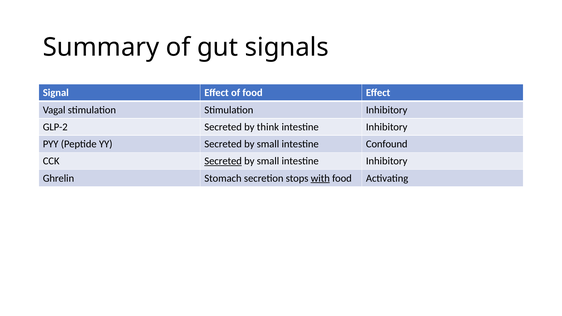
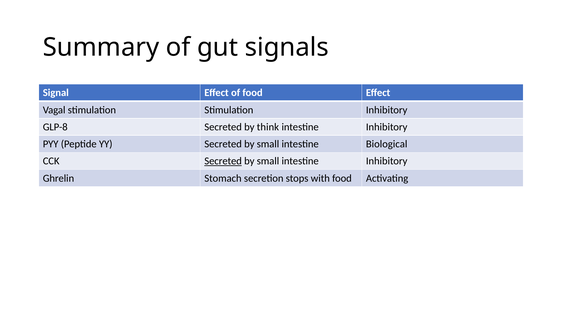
GLP-2: GLP-2 -> GLP-8
Confound: Confound -> Biological
with underline: present -> none
